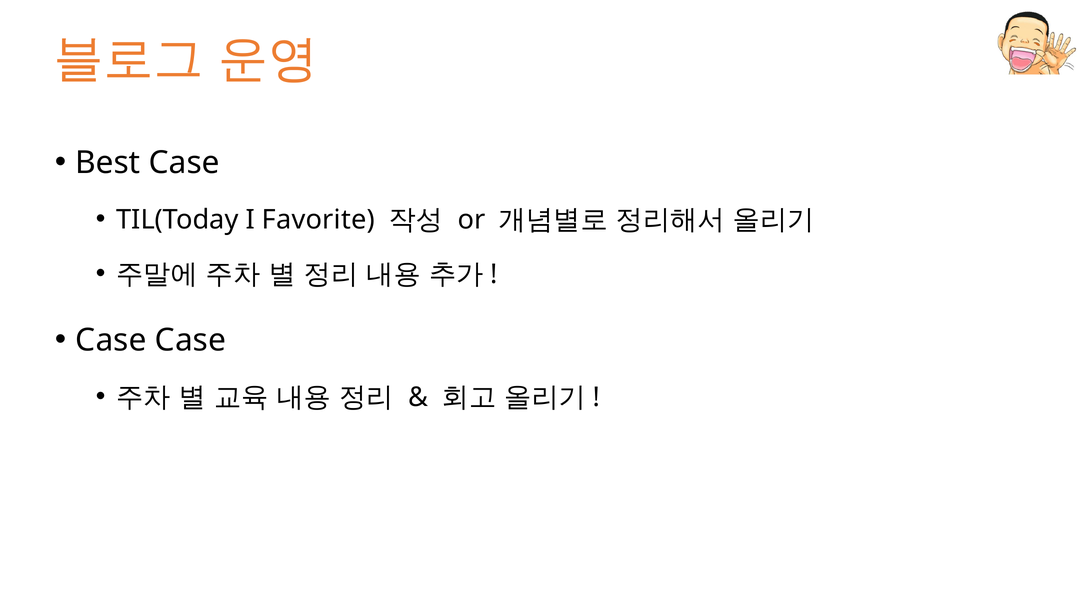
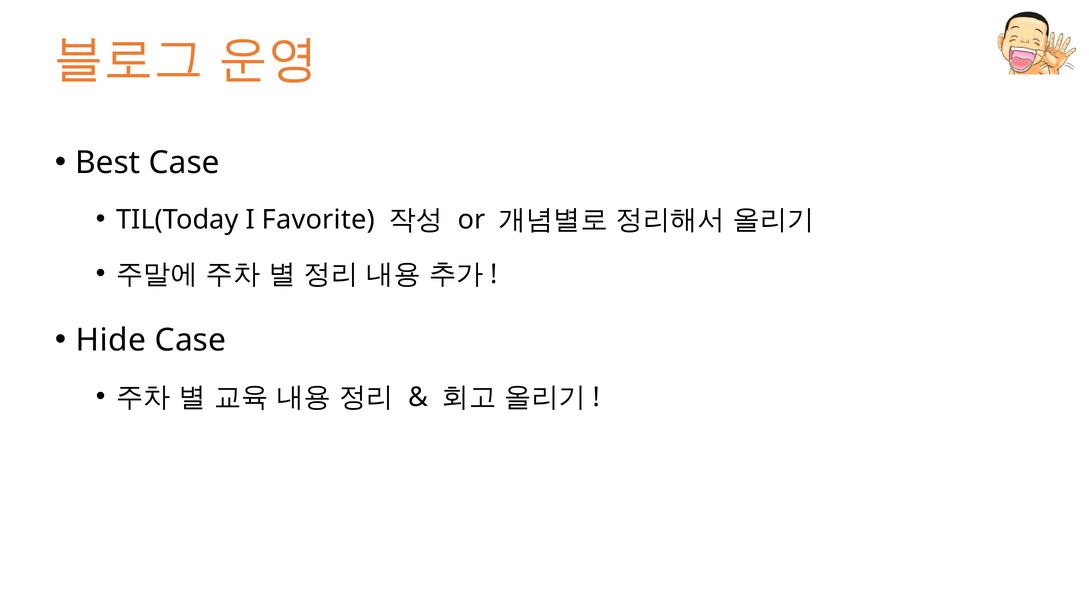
Case at (111, 341): Case -> Hide
